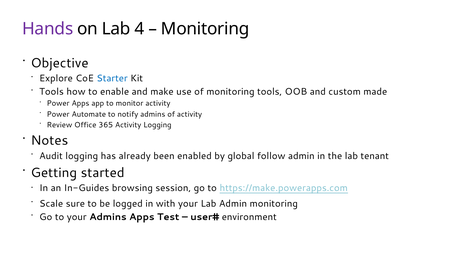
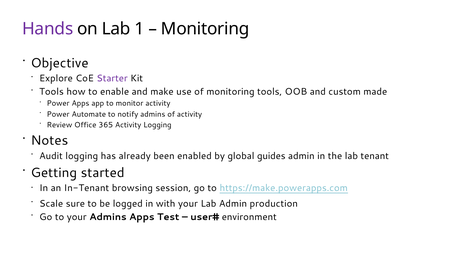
4: 4 -> 1
Starter colour: blue -> purple
follow: follow -> guides
In-Guides: In-Guides -> In-Tenant
Admin monitoring: monitoring -> production
